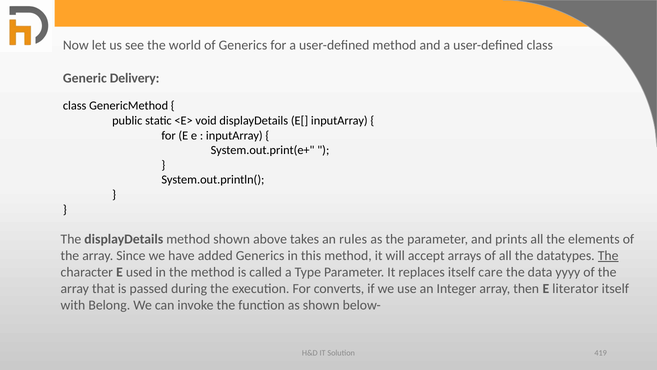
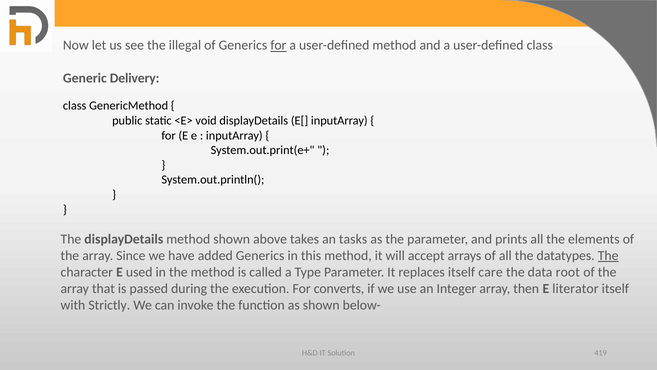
world: world -> illegal
for at (278, 45) underline: none -> present
rules: rules -> tasks
yyyy: yyyy -> root
Belong: Belong -> Strictly
